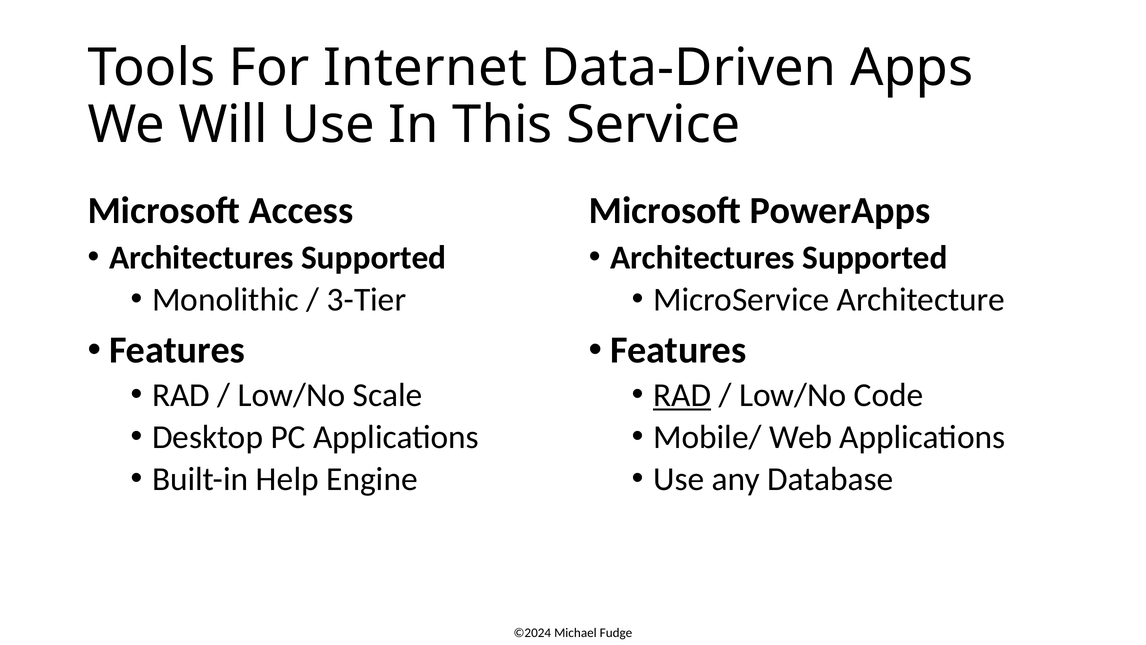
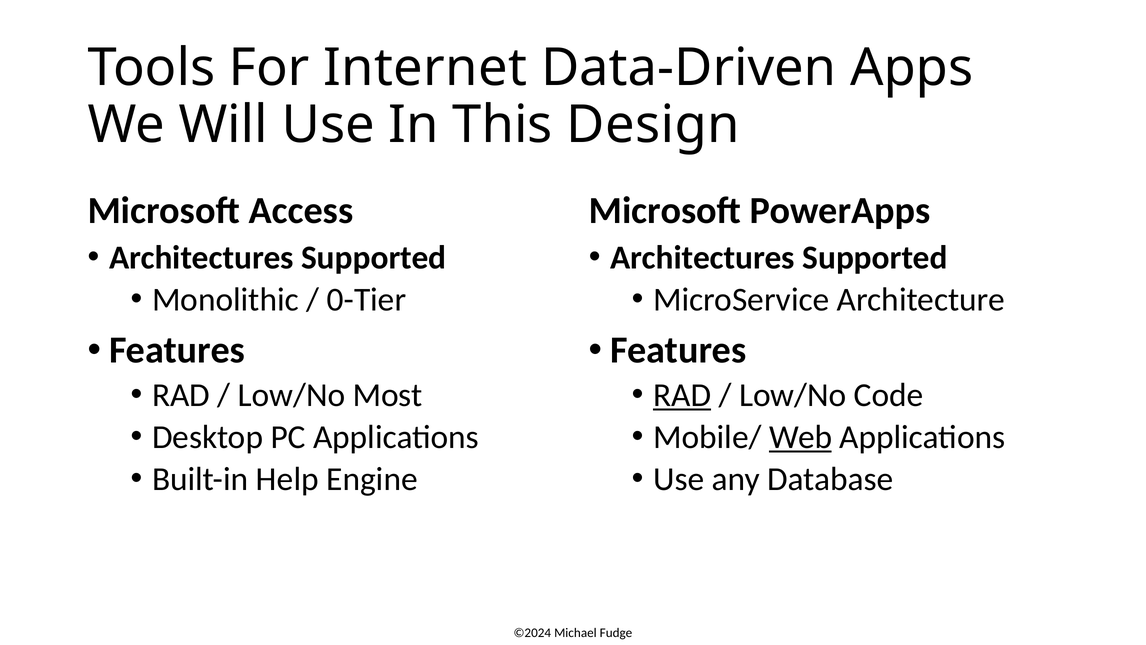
Service: Service -> Design
3-Tier: 3-Tier -> 0-Tier
Scale: Scale -> Most
Web underline: none -> present
